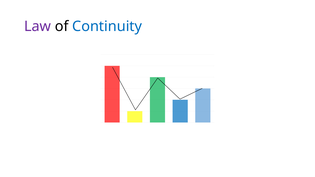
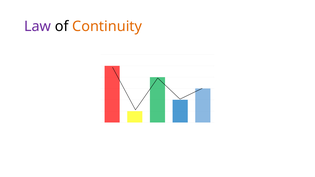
Continuity colour: blue -> orange
